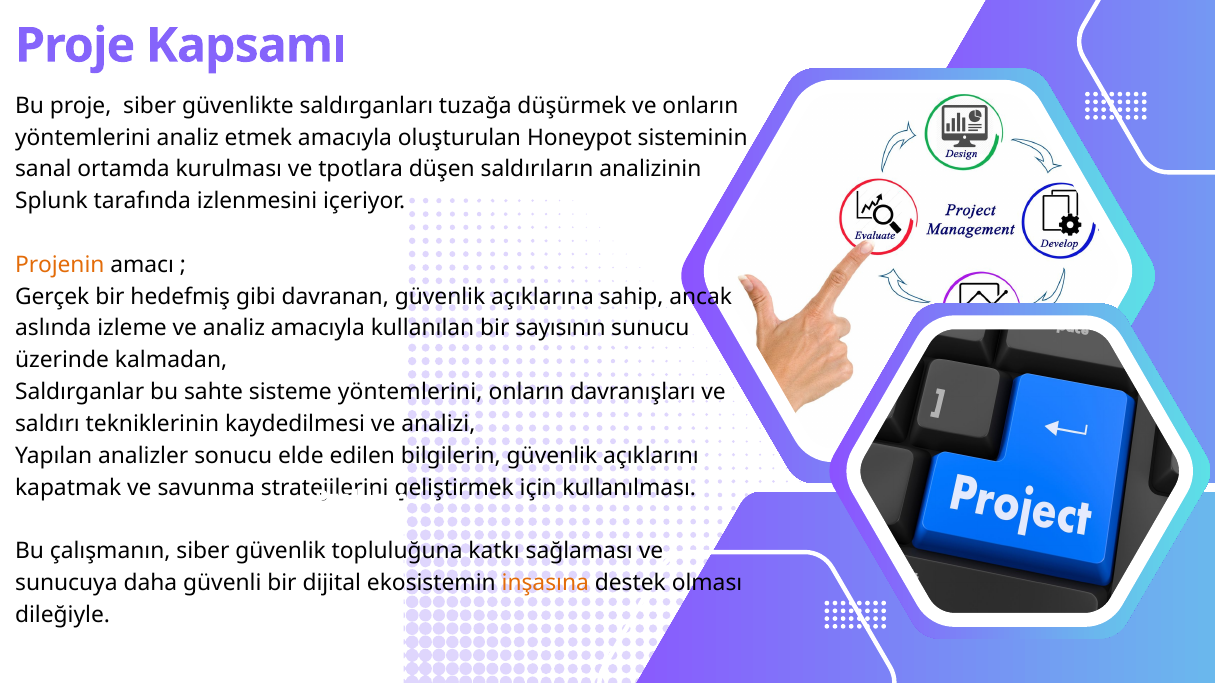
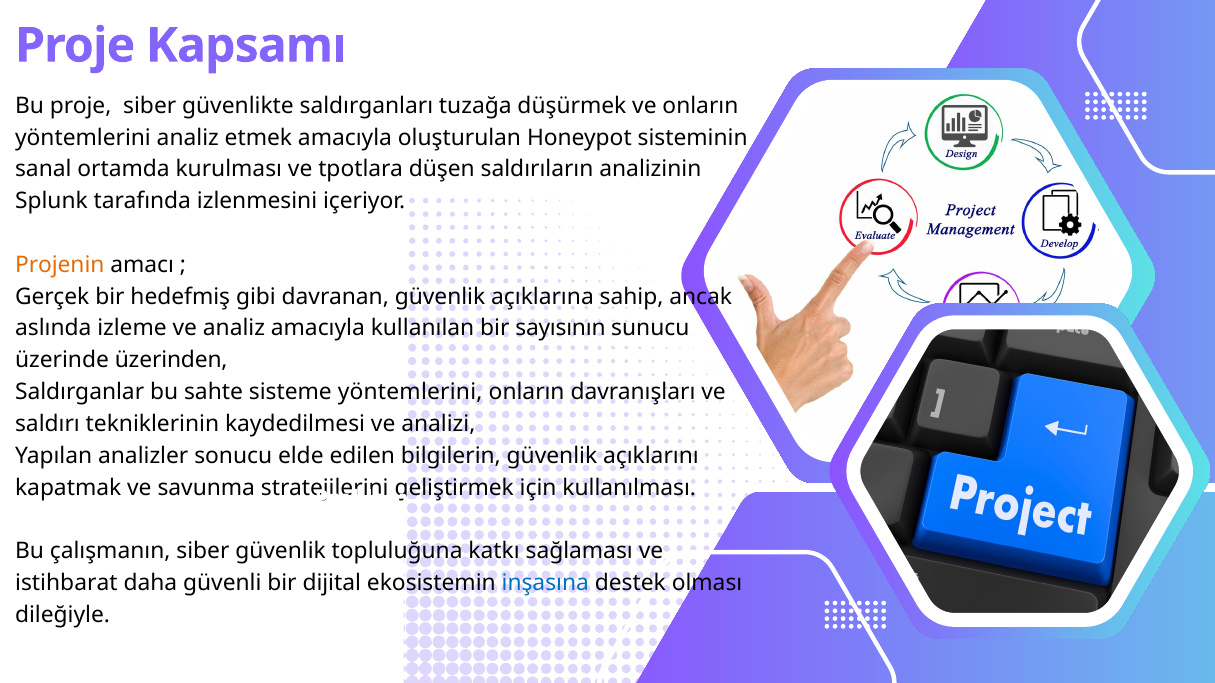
kalmadan: kalmadan -> üzerinden
sunucuya: sunucuya -> istihbarat
inşasına colour: orange -> blue
